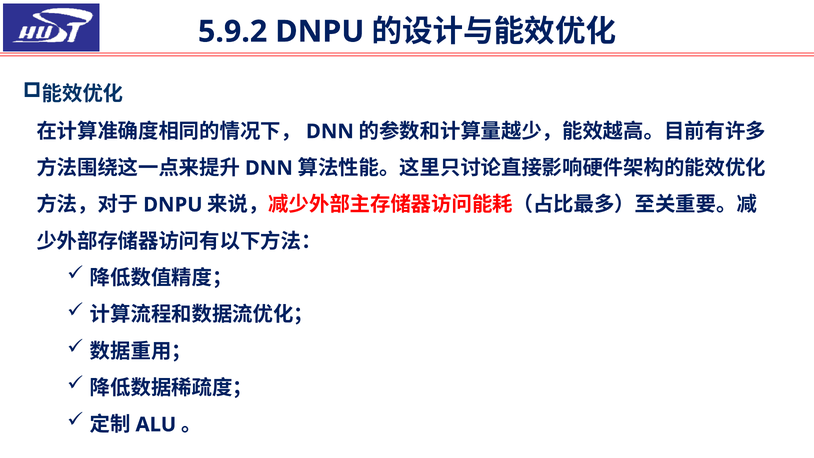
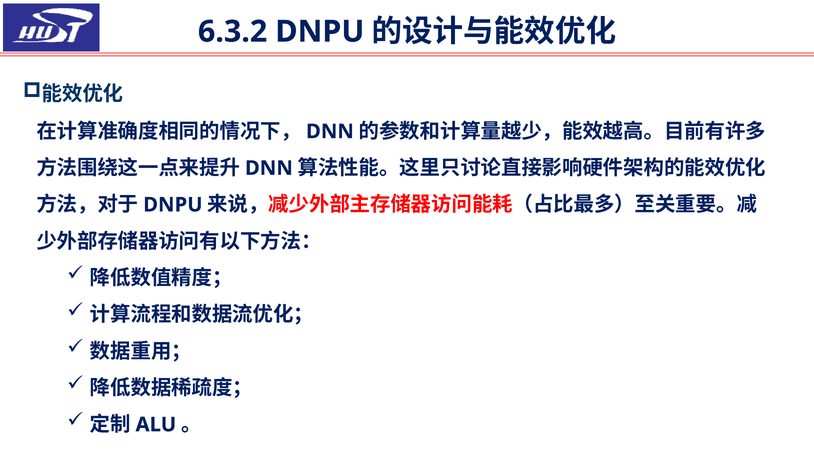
5.9.2: 5.9.2 -> 6.3.2
